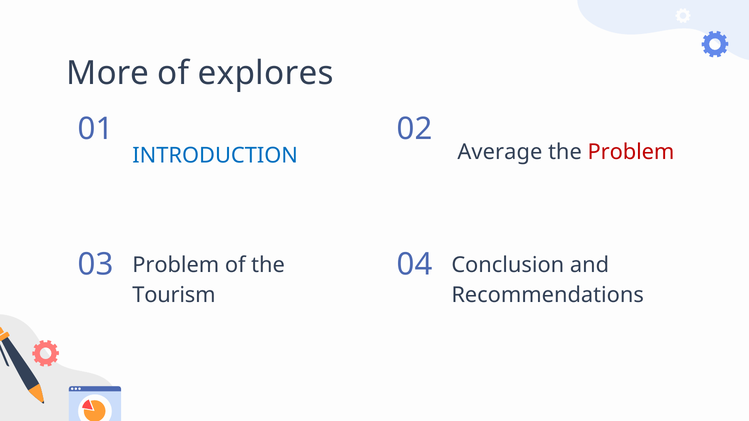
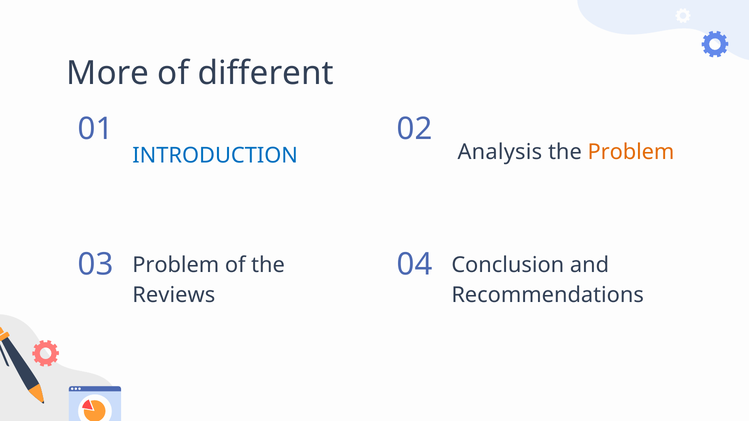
explores: explores -> different
Average: Average -> Analysis
Problem at (631, 152) colour: red -> orange
Tourism: Tourism -> Reviews
